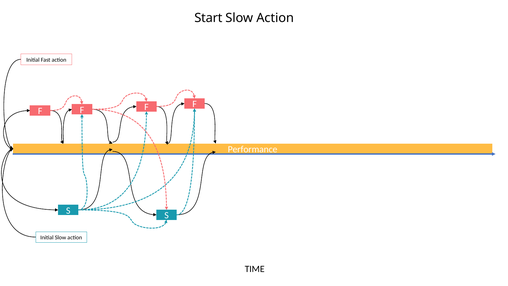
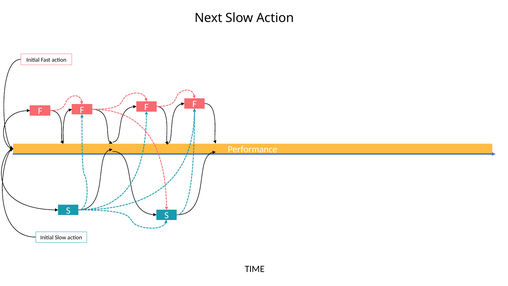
Start: Start -> Next
